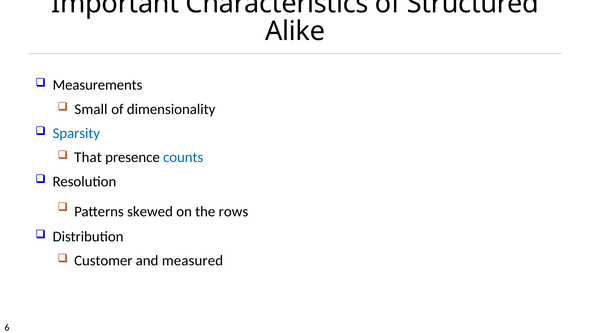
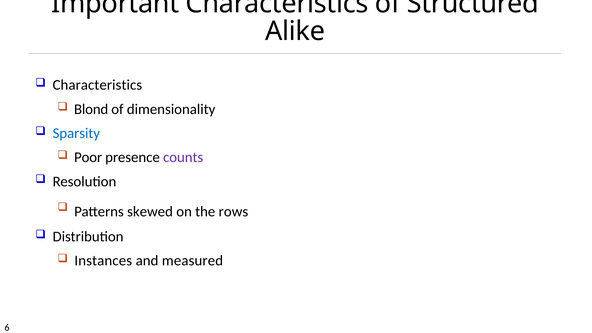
Measurements at (97, 85): Measurements -> Characteristics
Small: Small -> Blond
That: That -> Poor
counts colour: blue -> purple
Customer: Customer -> Instances
